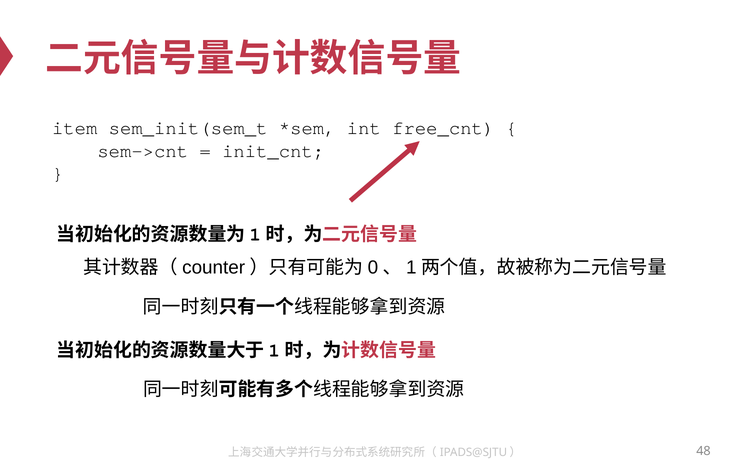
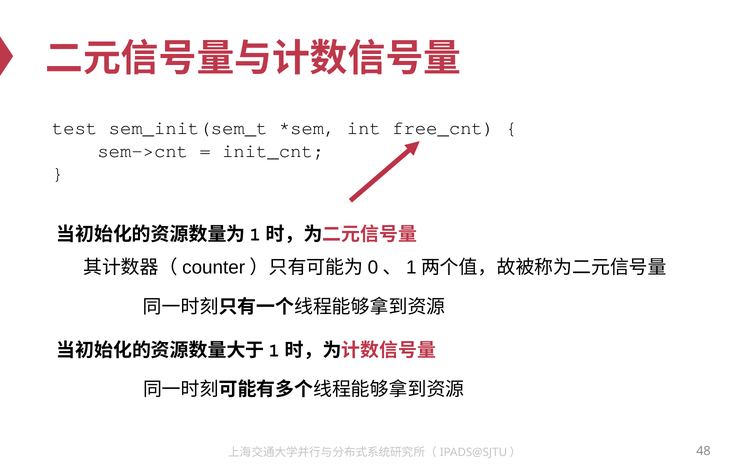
item: item -> test
